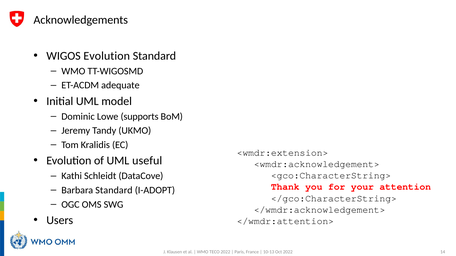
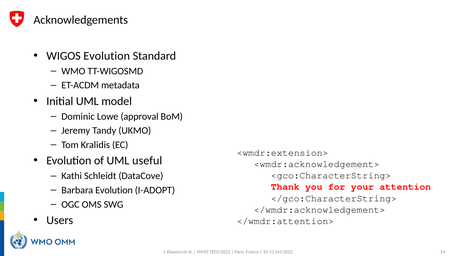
adequate: adequate -> metadata
supports: supports -> approval
Barbara Standard: Standard -> Evolution
